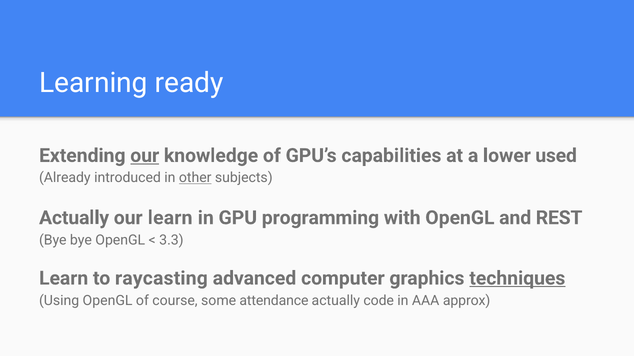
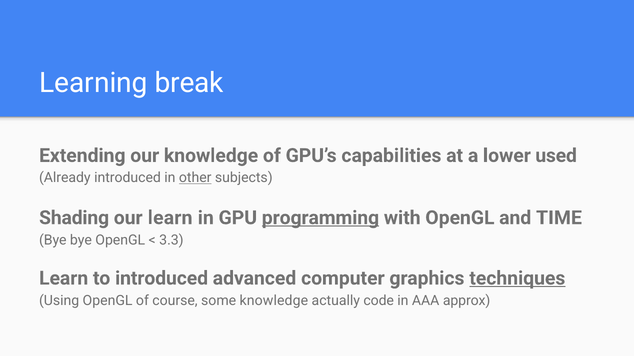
ready: ready -> break
our at (145, 156) underline: present -> none
Actually at (74, 218): Actually -> Shading
programming underline: none -> present
REST: REST -> TIME
to raycasting: raycasting -> introduced
some attendance: attendance -> knowledge
